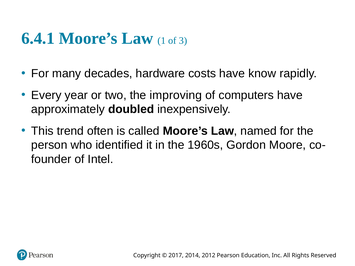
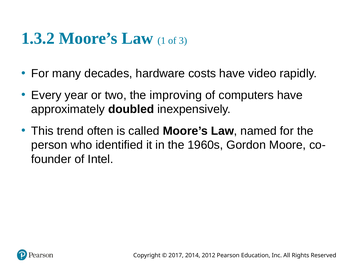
6.4.1: 6.4.1 -> 1.3.2
know: know -> video
